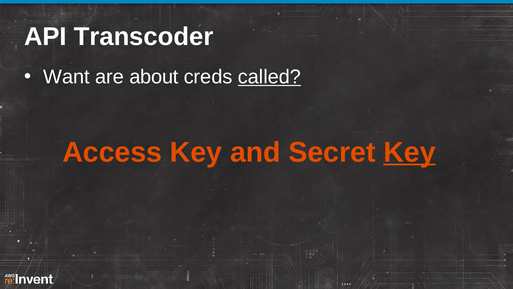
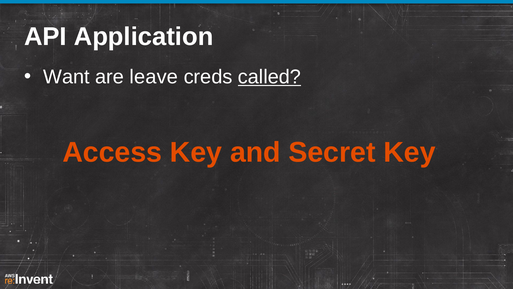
Transcoder: Transcoder -> Application
about: about -> leave
Key at (410, 152) underline: present -> none
